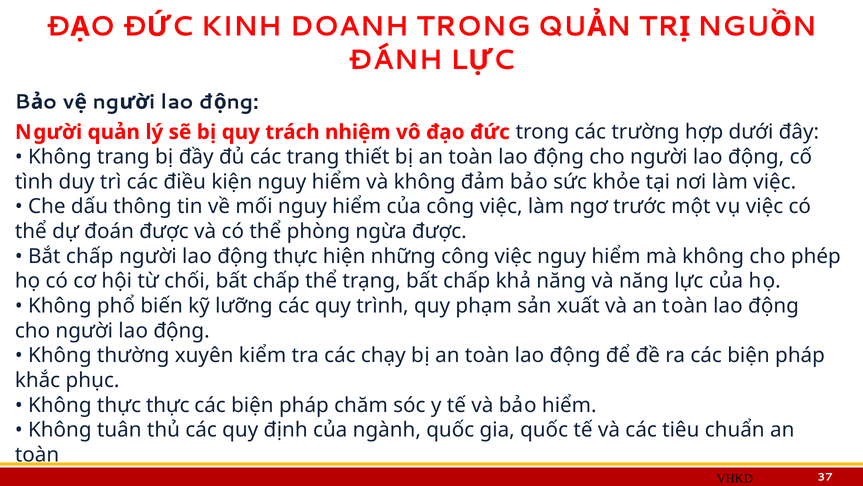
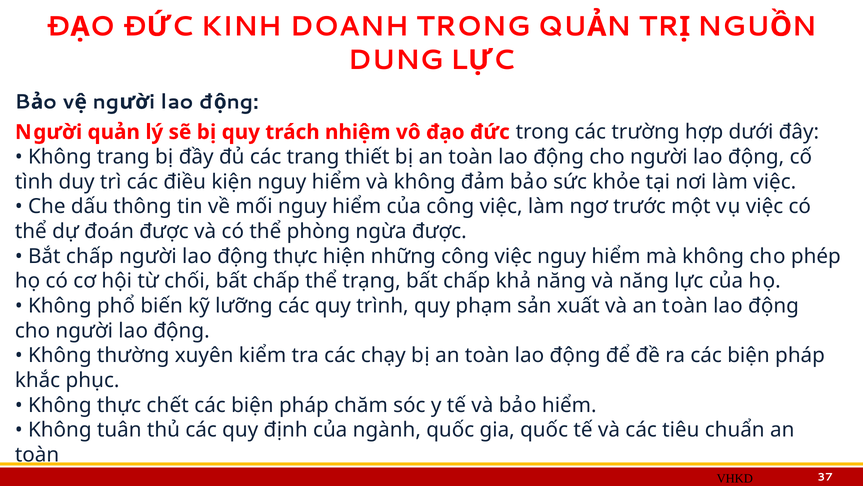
ĐÁNH: ĐÁNH -> DUNG
thực thực: thực -> chết
